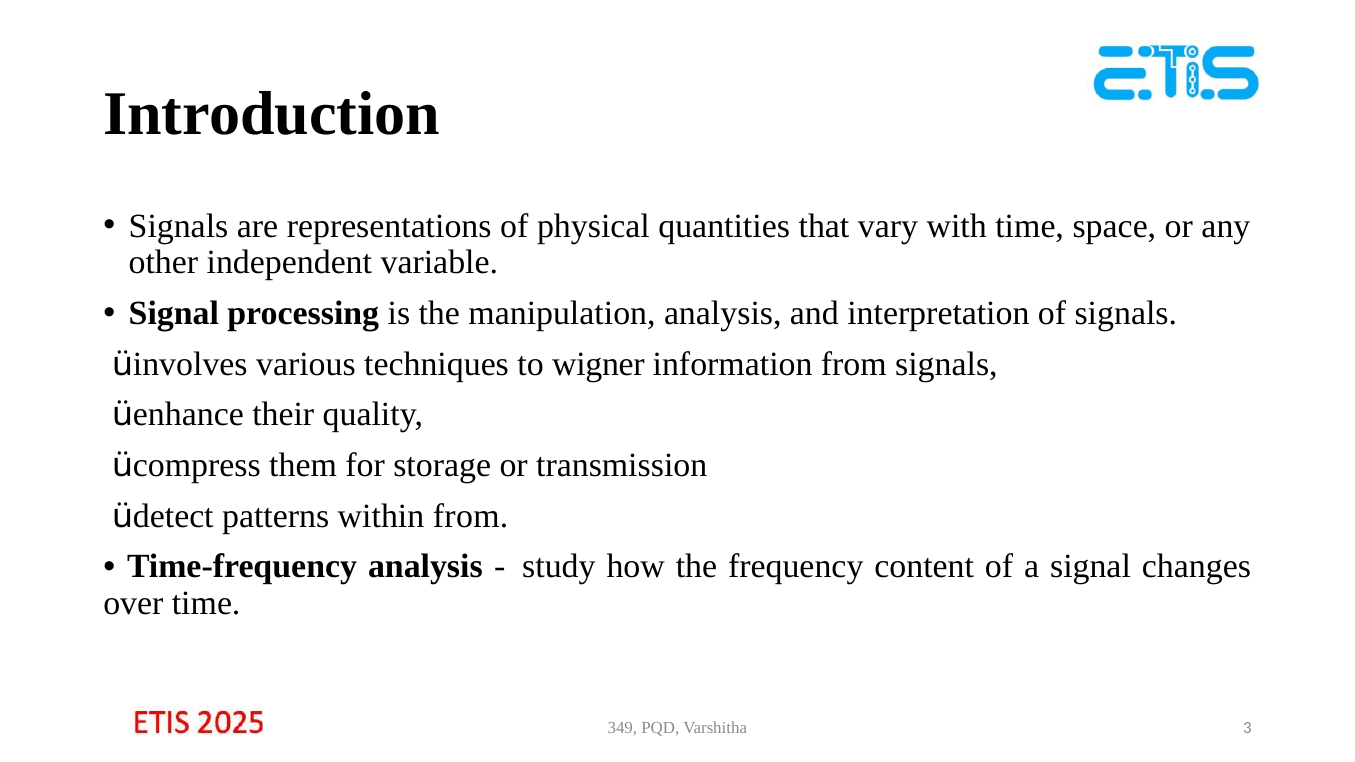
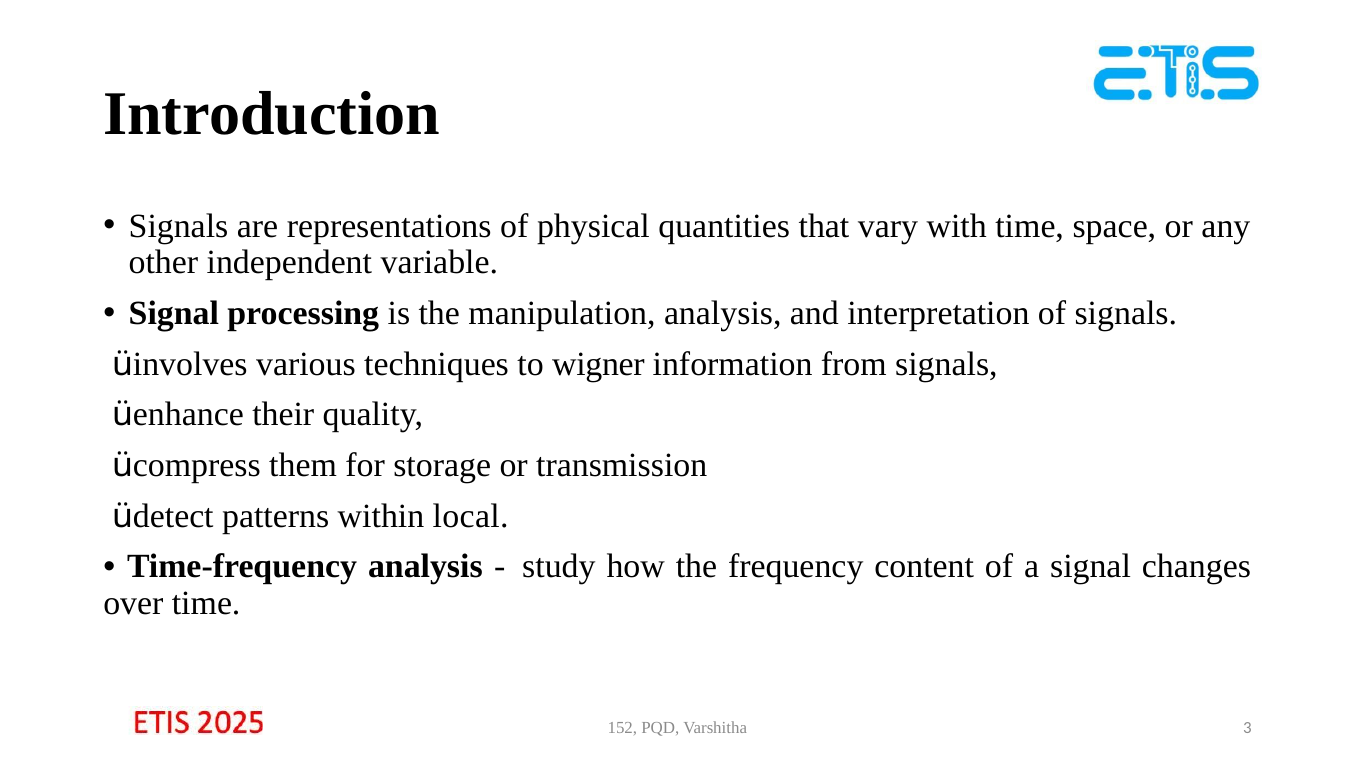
within from: from -> local
349: 349 -> 152
